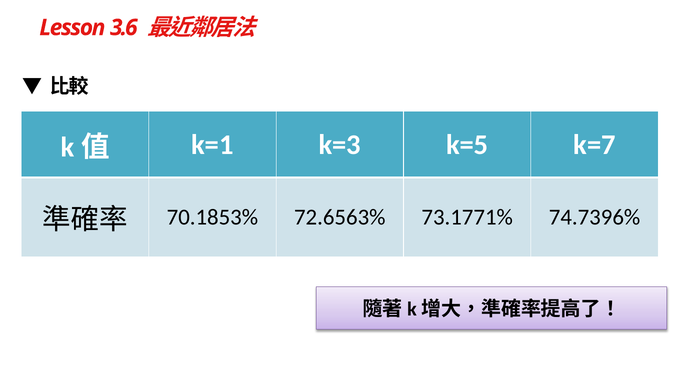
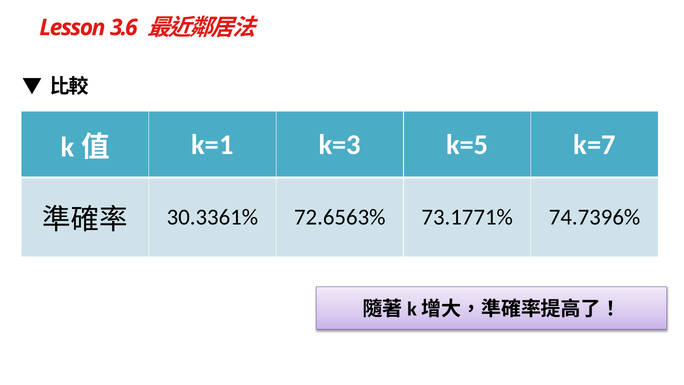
70.1853%: 70.1853% -> 30.3361%
